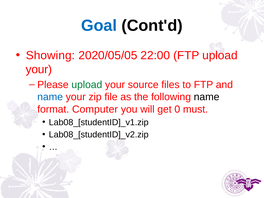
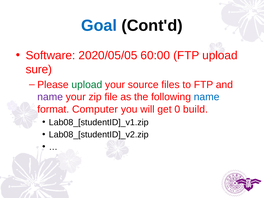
Showing: Showing -> Software
22:00: 22:00 -> 60:00
your at (39, 69): your -> sure
name at (50, 97) colour: blue -> purple
name at (207, 97) colour: black -> blue
must: must -> build
